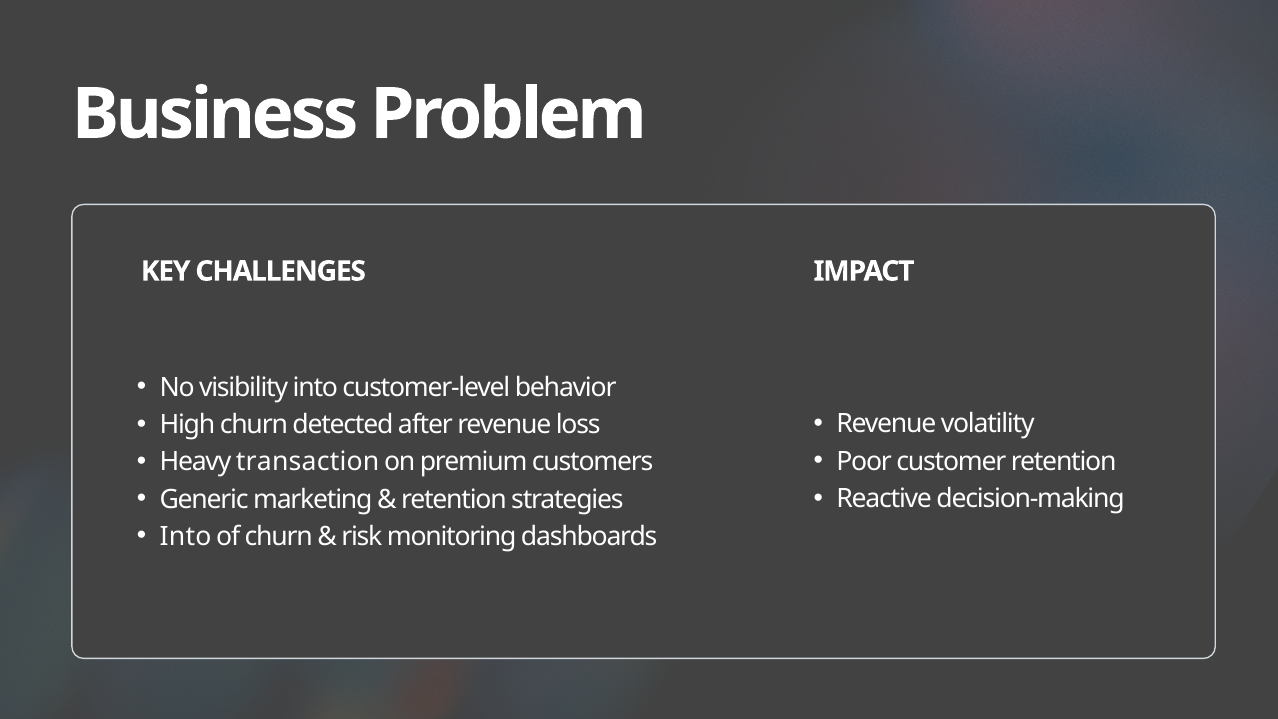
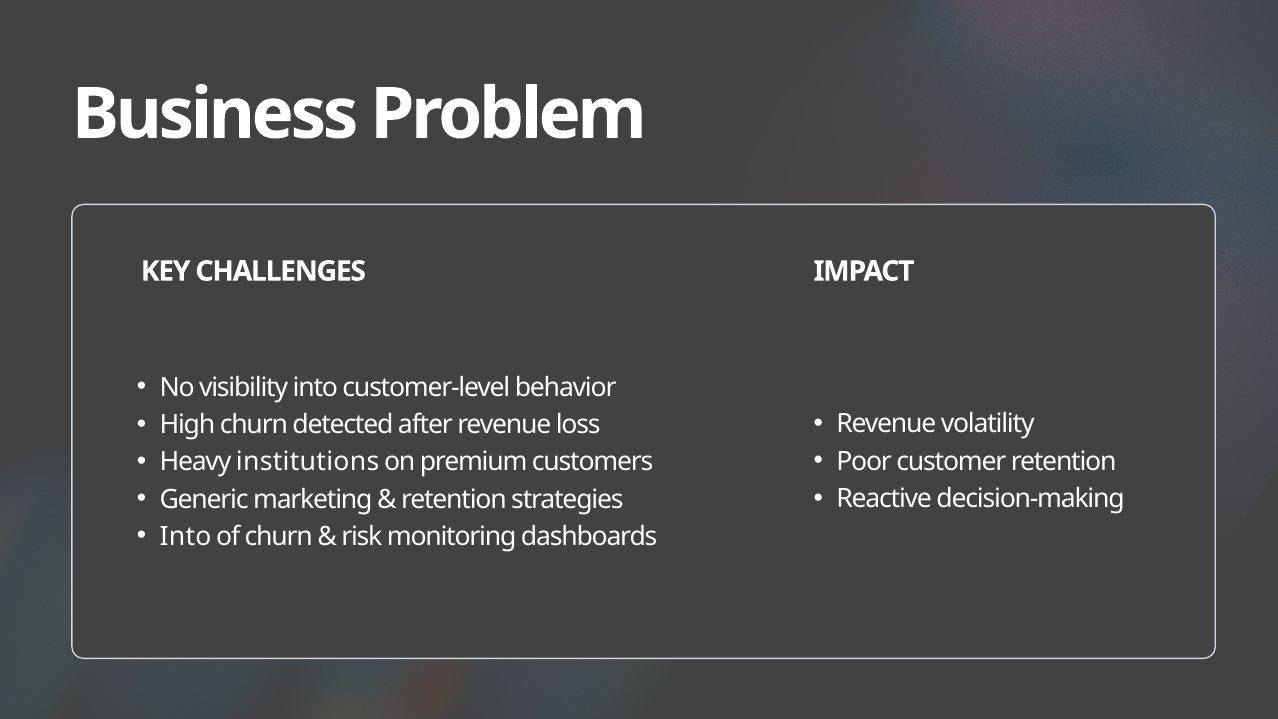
transaction: transaction -> institutions
